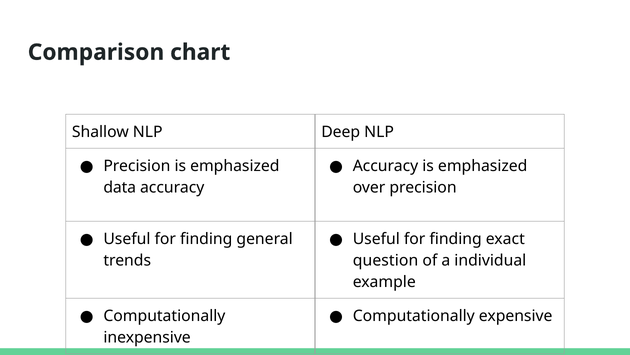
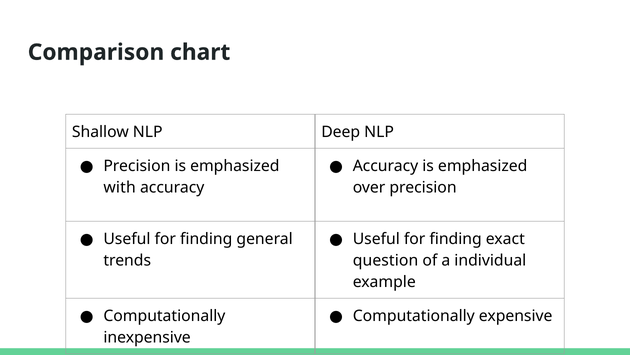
data: data -> with
